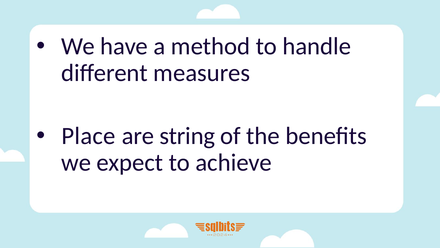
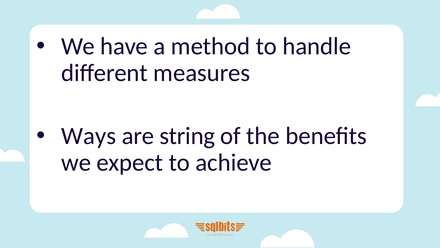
Place: Place -> Ways
